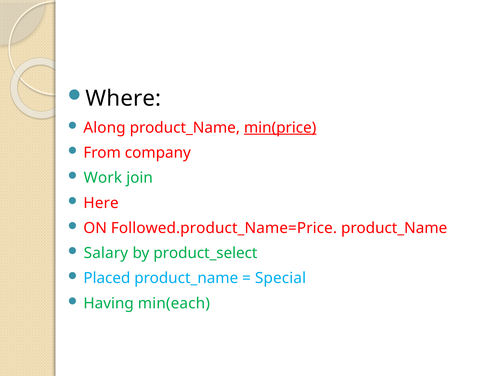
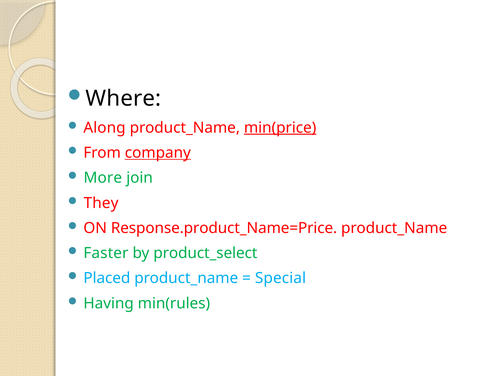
company underline: none -> present
Work: Work -> More
Here: Here -> They
Followed.product_Name=Price: Followed.product_Name=Price -> Response.product_Name=Price
Salary: Salary -> Faster
min(each: min(each -> min(rules
